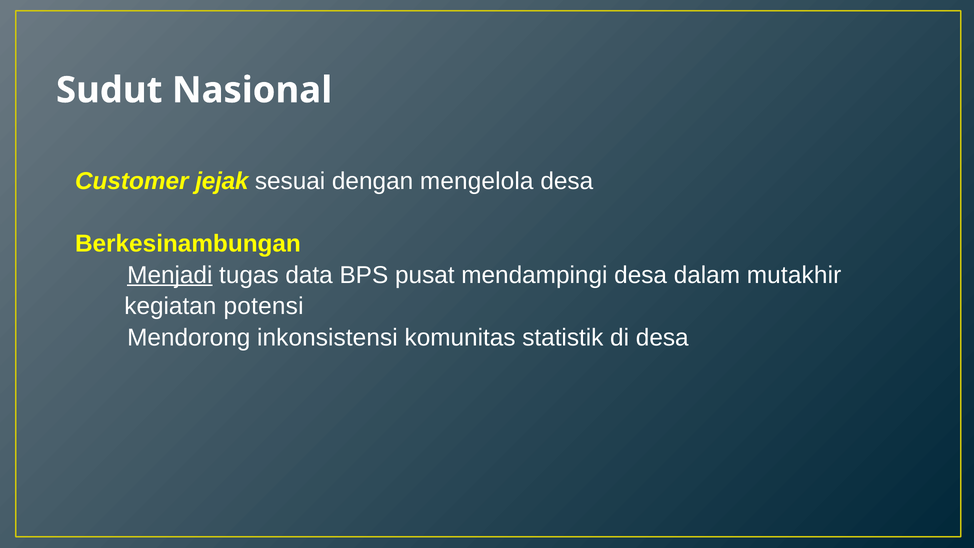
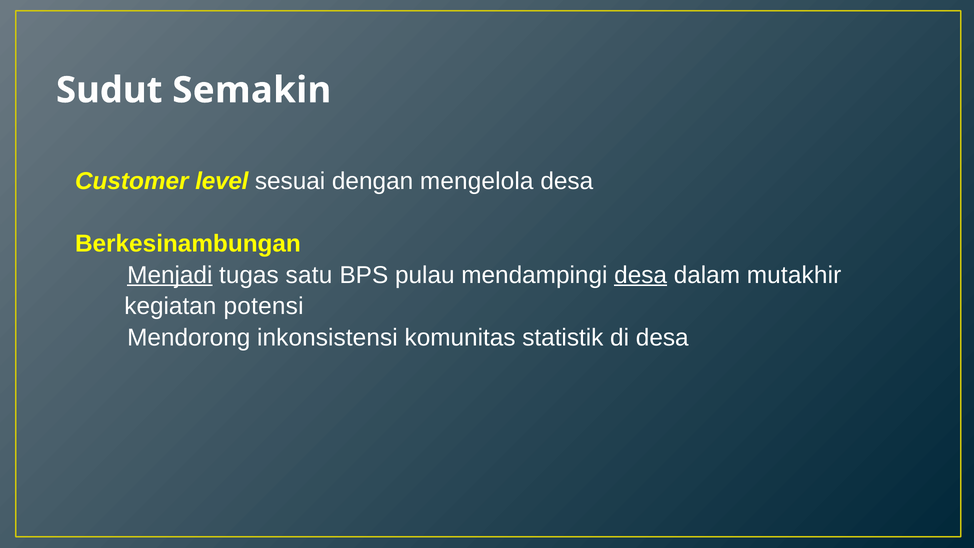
Nasional: Nasional -> Semakin
jejak: jejak -> level
data: data -> satu
pusat: pusat -> pulau
desa at (641, 275) underline: none -> present
